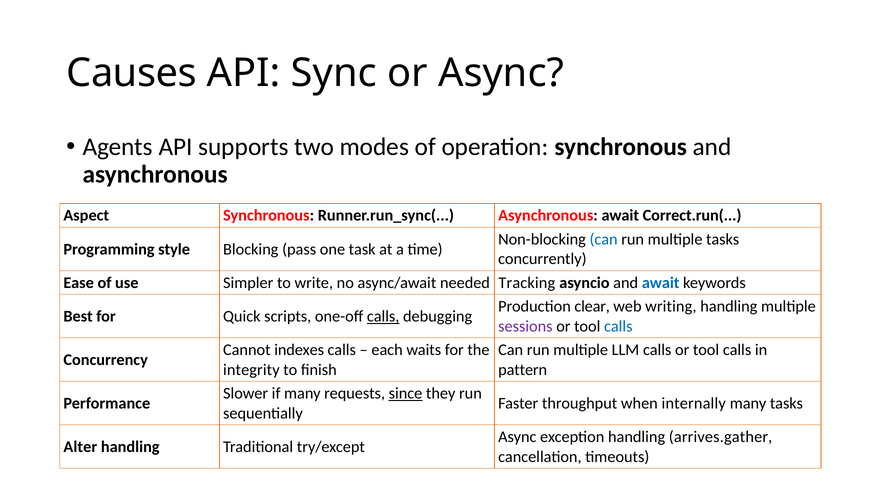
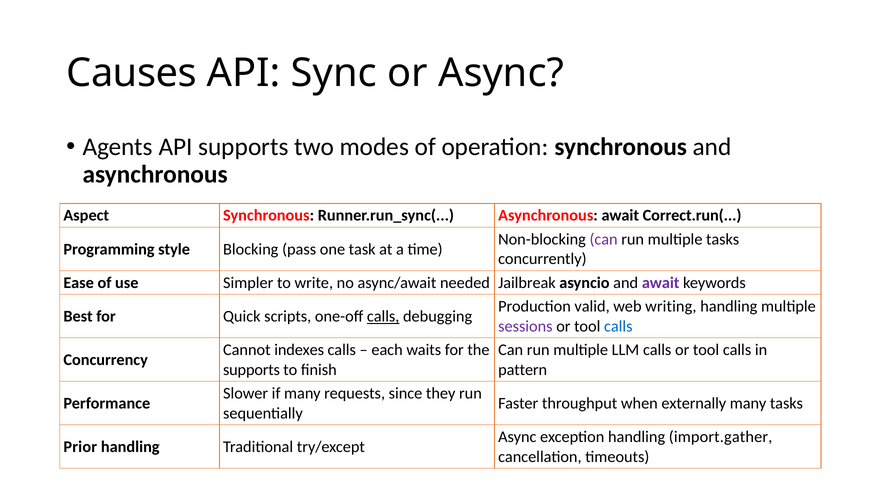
can at (604, 239) colour: blue -> purple
Tracking: Tracking -> Jailbreak
await at (661, 283) colour: blue -> purple
clear: clear -> valid
integrity at (251, 370): integrity -> supports
since underline: present -> none
internally: internally -> externally
arrives.gather: arrives.gather -> import.gather
Alter: Alter -> Prior
